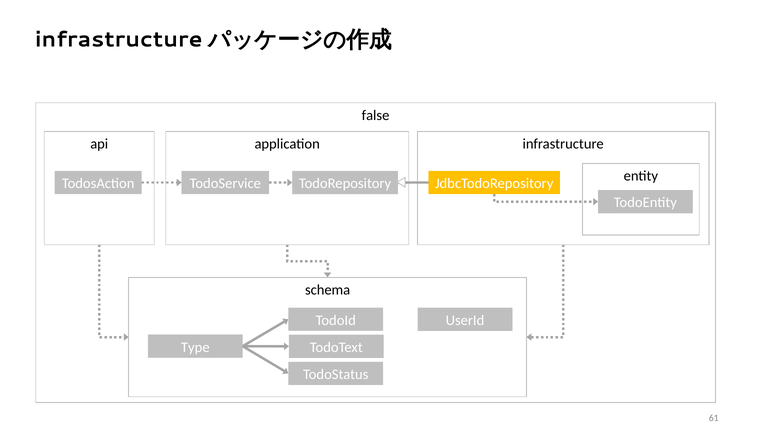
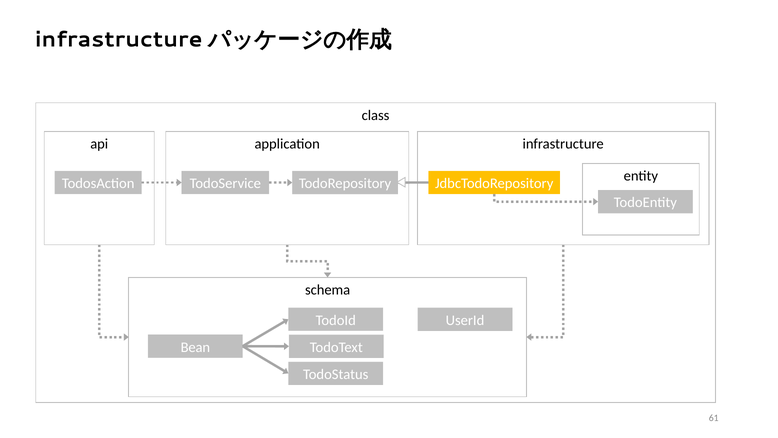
false: false -> class
Type: Type -> Bean
